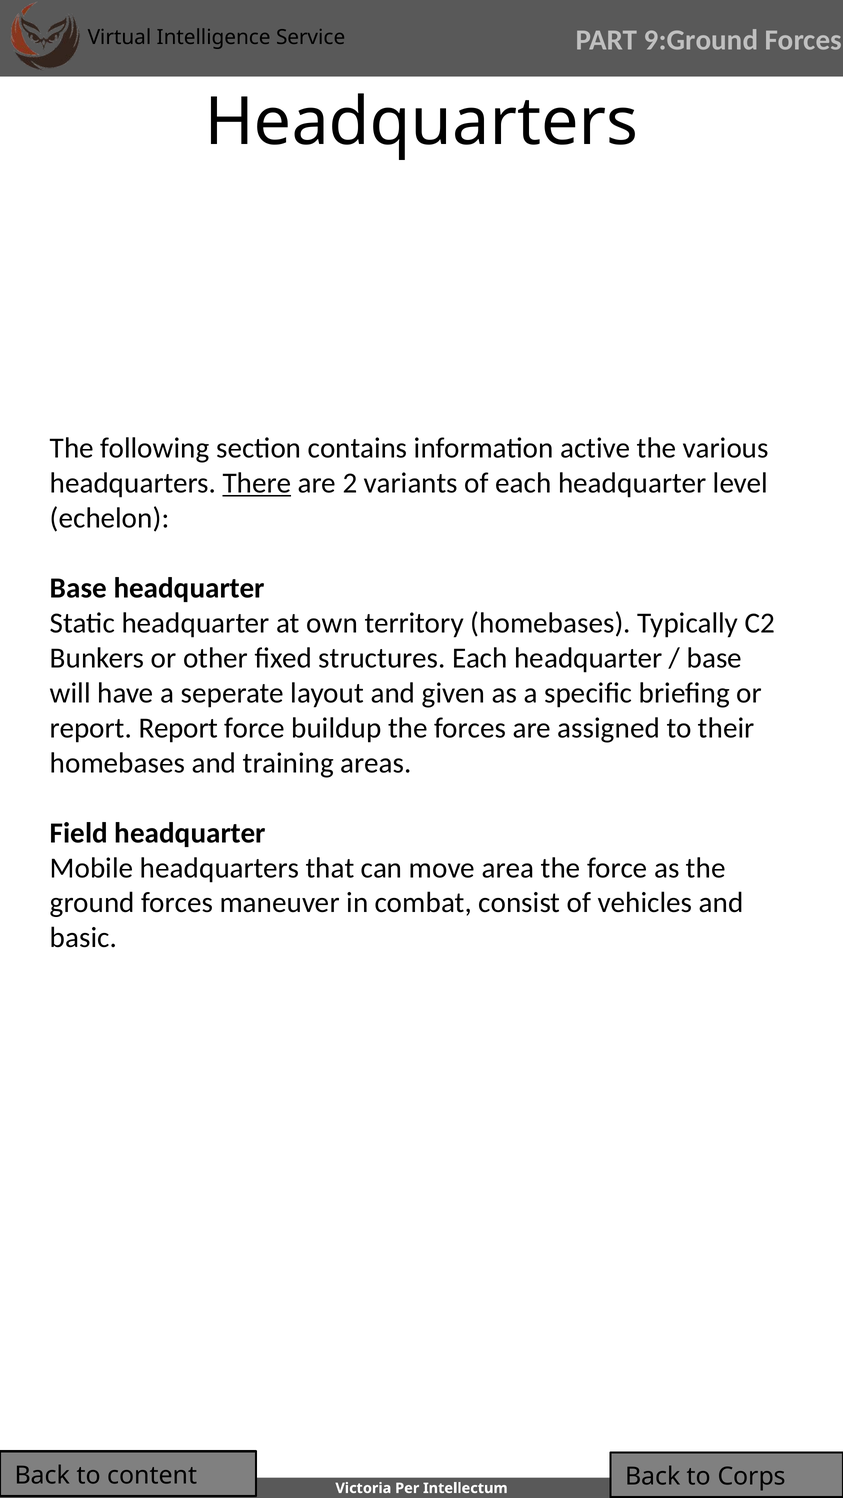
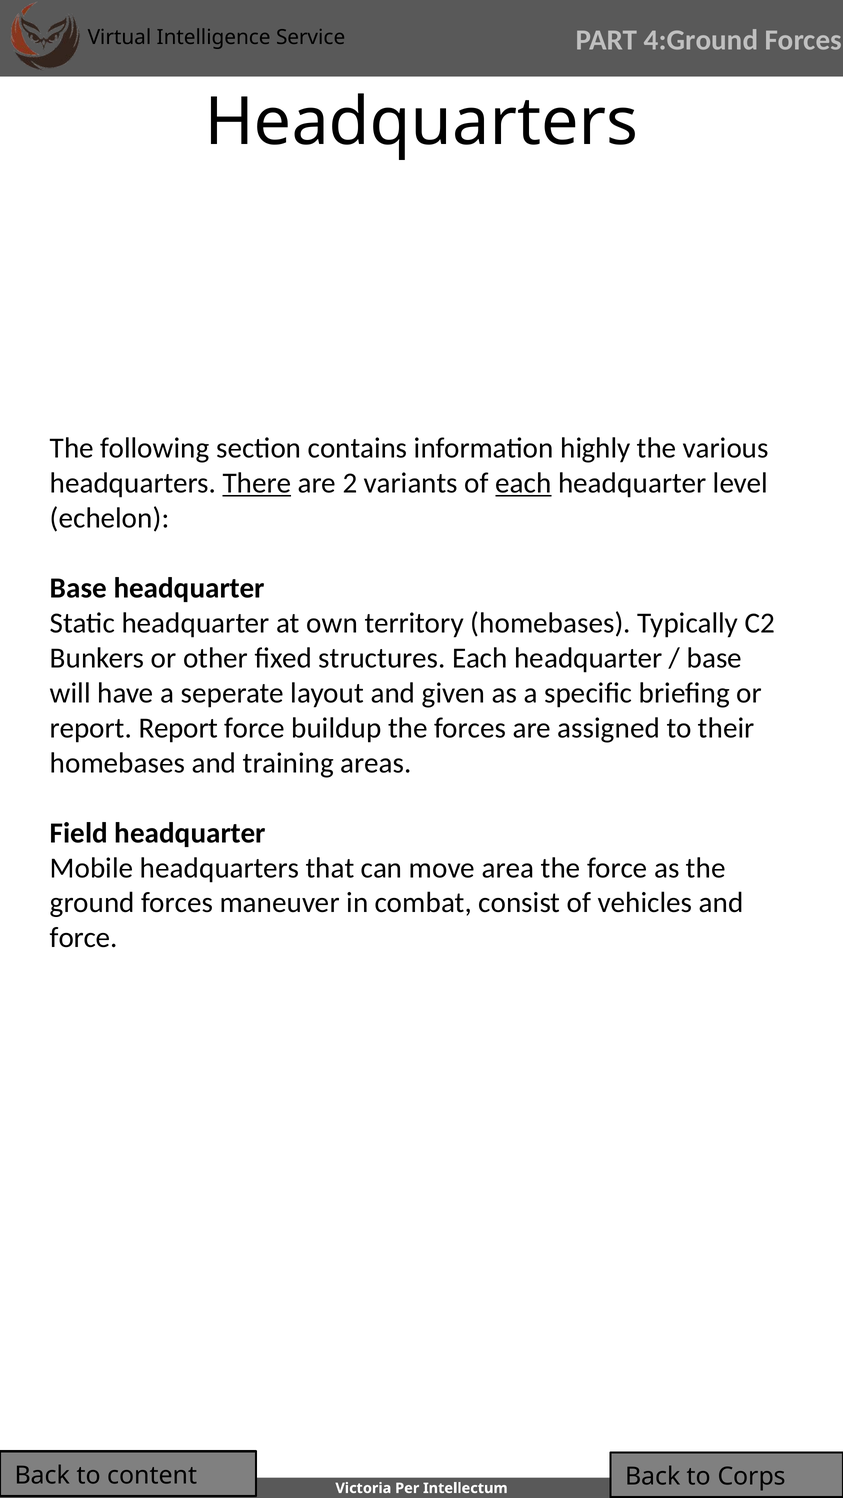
9:Ground: 9:Ground -> 4:Ground
active: active -> highly
each at (523, 483) underline: none -> present
basic at (84, 938): basic -> force
